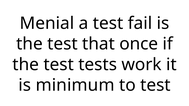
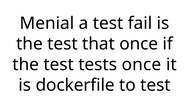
tests work: work -> once
minimum: minimum -> dockerfile
